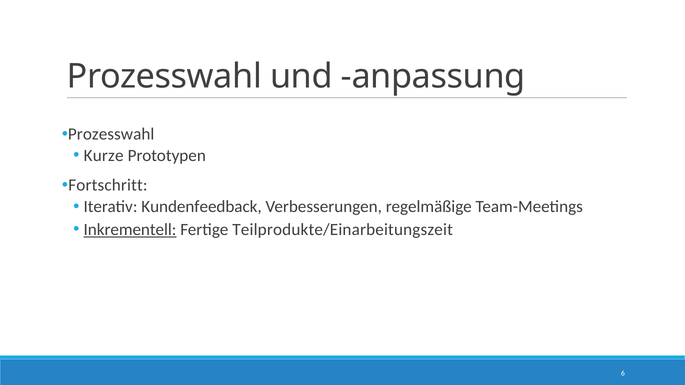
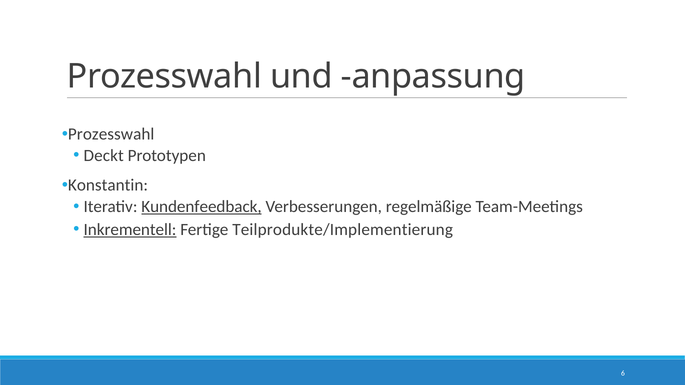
Kurze: Kurze -> Deckt
Fortschritt: Fortschritt -> Konstantin
Kundenfeedback underline: none -> present
Teilprodukte/Einarbeitungszeit: Teilprodukte/Einarbeitungszeit -> Teilprodukte/Implementierung
